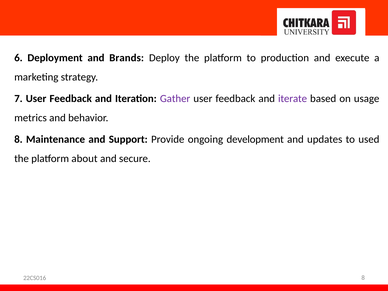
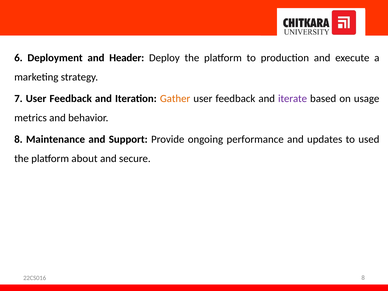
Brands: Brands -> Header
Gather colour: purple -> orange
development: development -> performance
